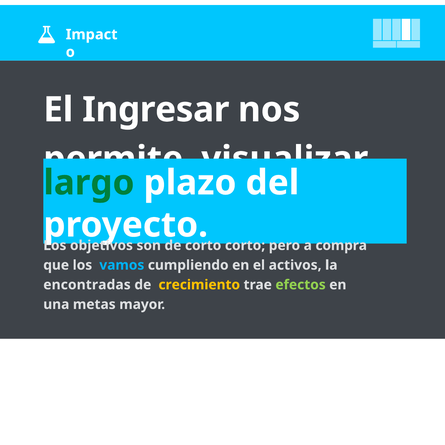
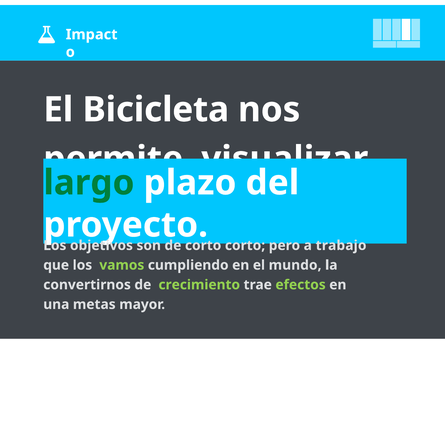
Ingresar: Ingresar -> Bicicleta
compra: compra -> trabajo
vamos colour: light blue -> light green
activos: activos -> mundo
encontradas: encontradas -> convertirnos
crecimiento colour: yellow -> light green
